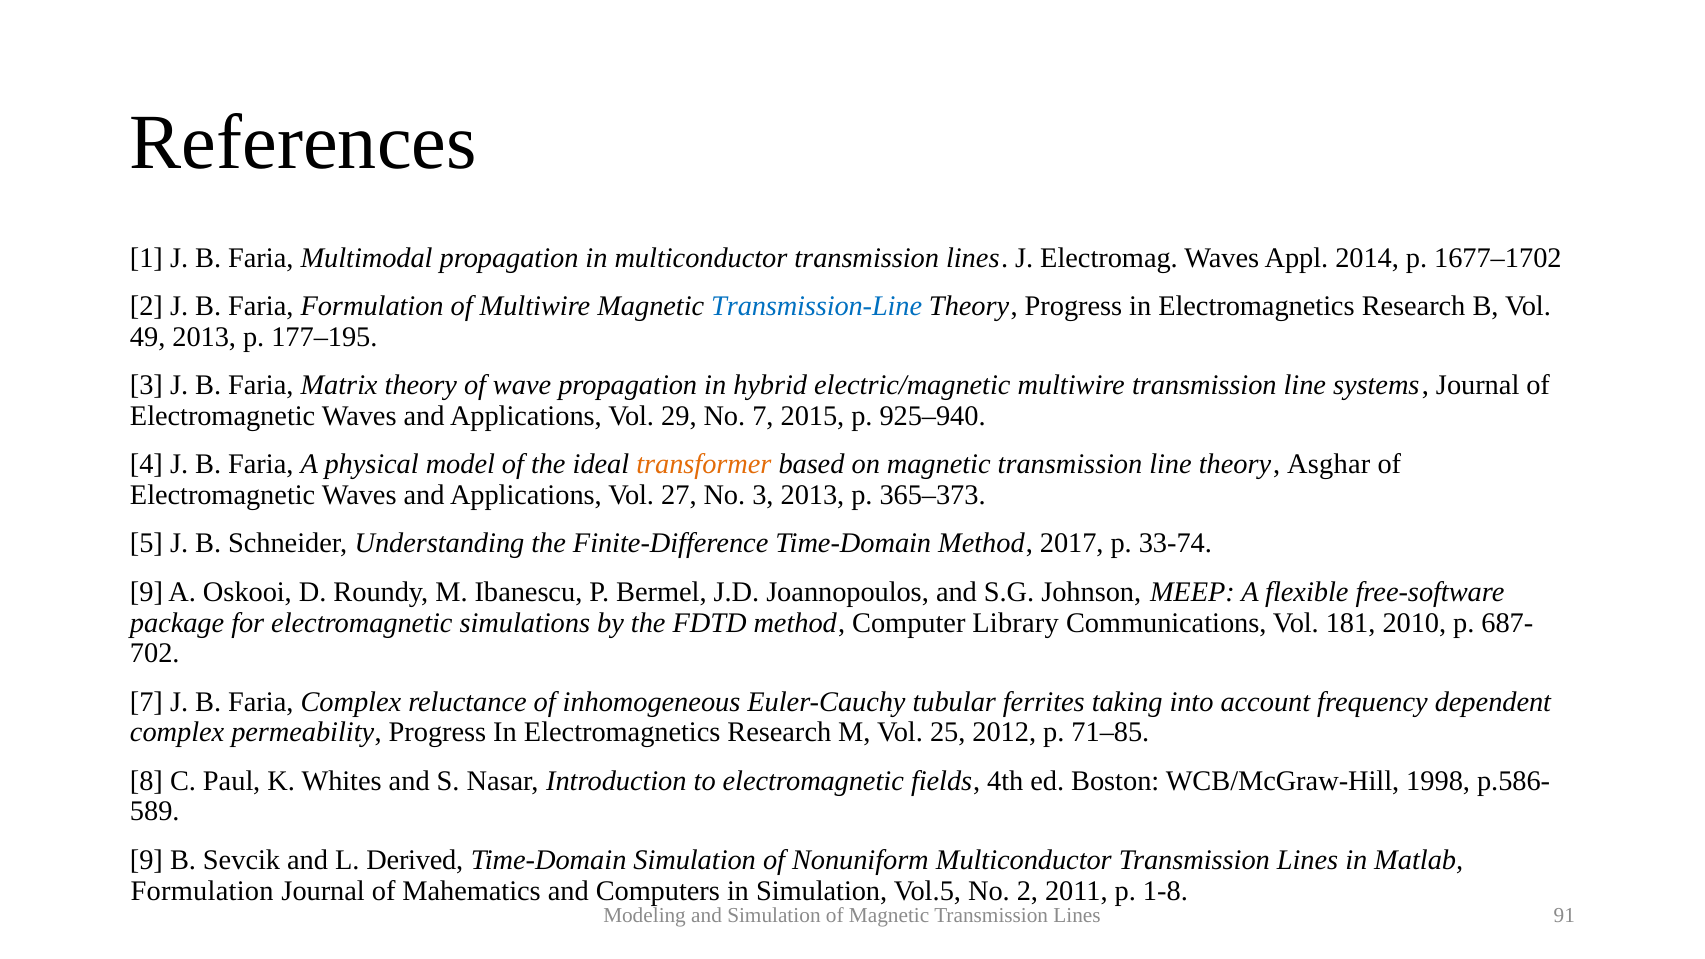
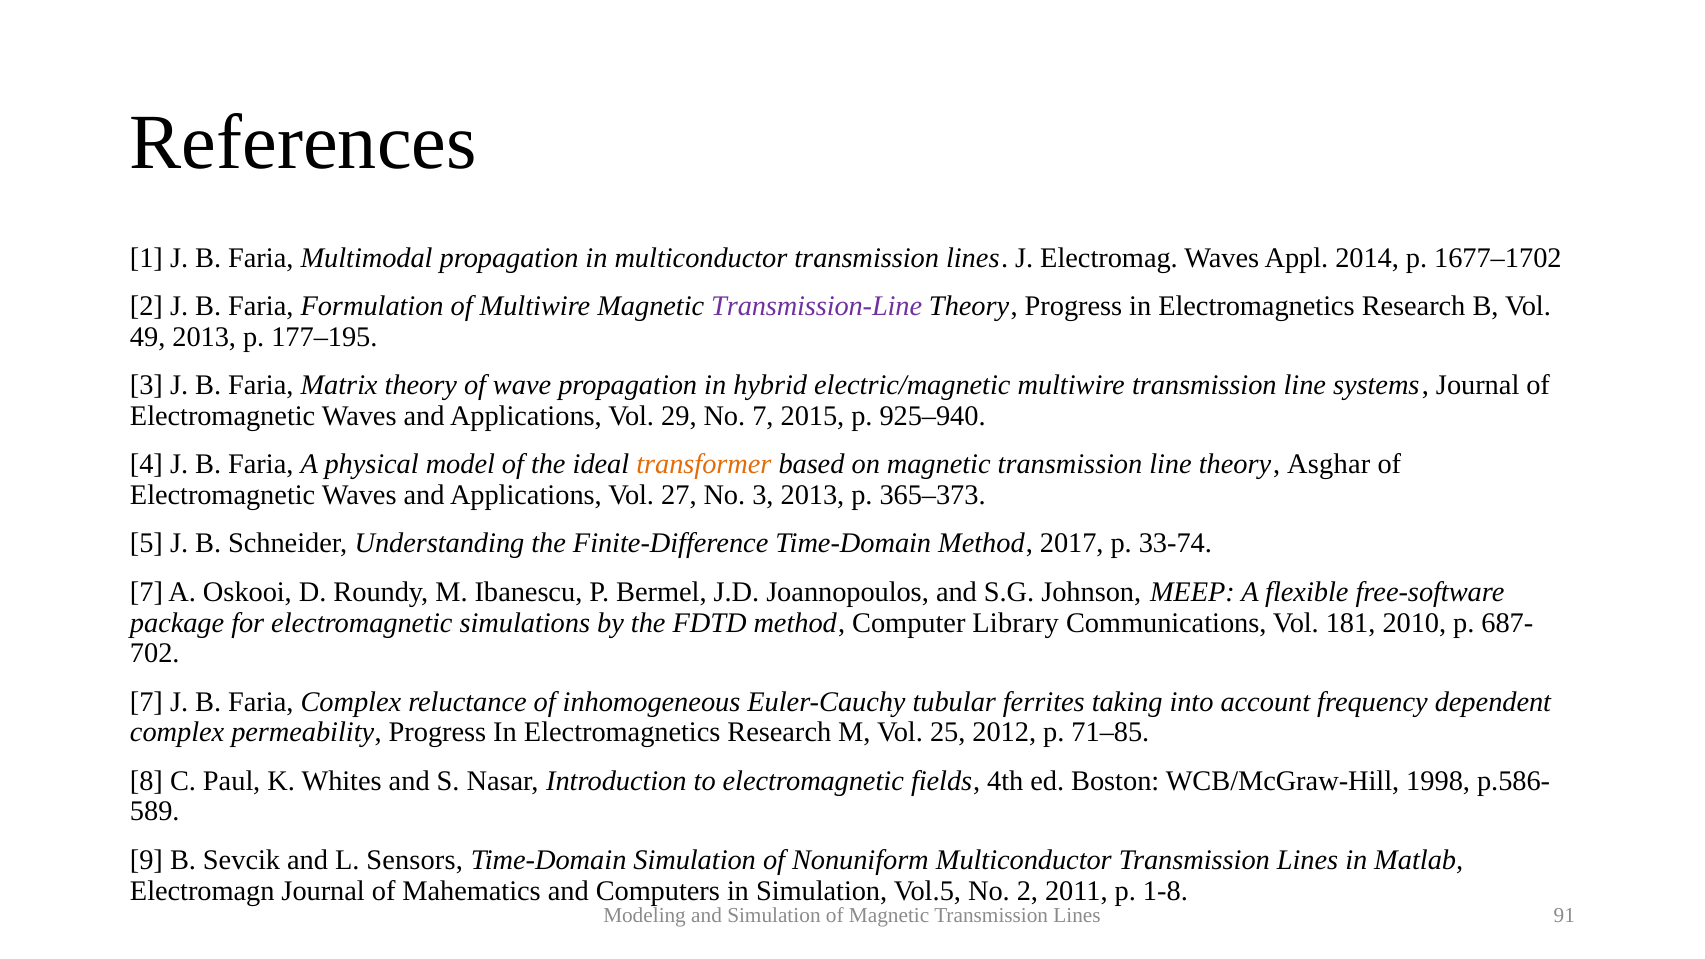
Transmission-Line colour: blue -> purple
9 at (146, 592): 9 -> 7
Derived: Derived -> Sensors
Formulation at (202, 891): Formulation -> Electromagn
